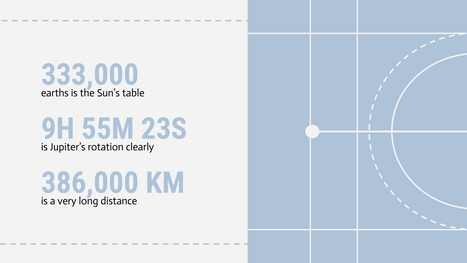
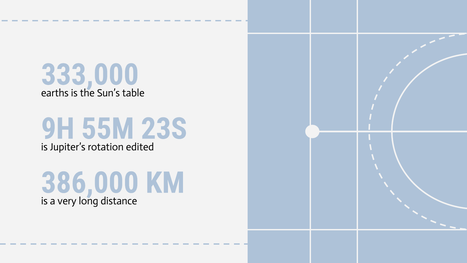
clearly: clearly -> edited
